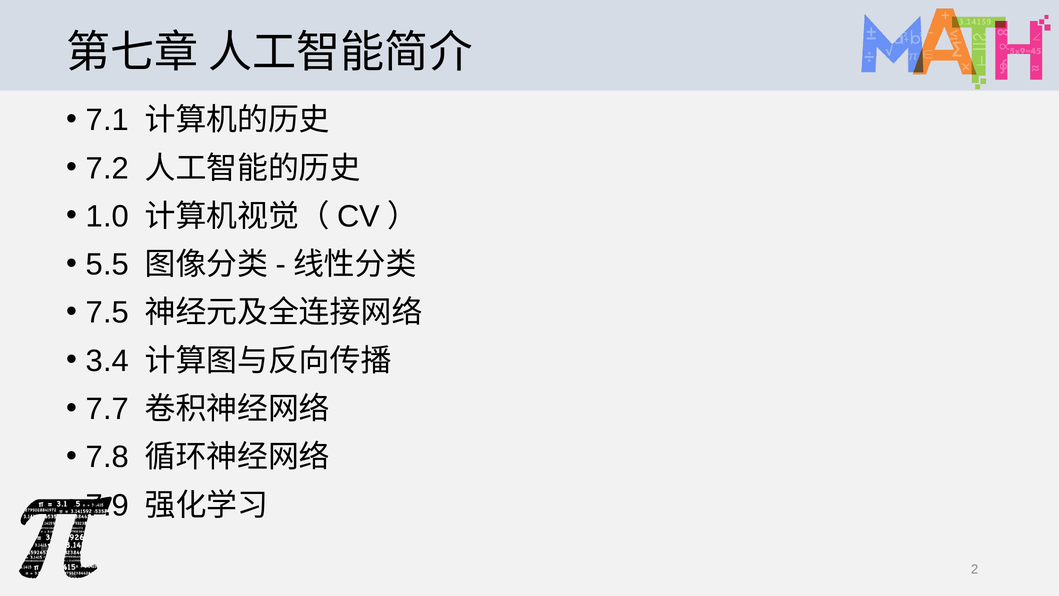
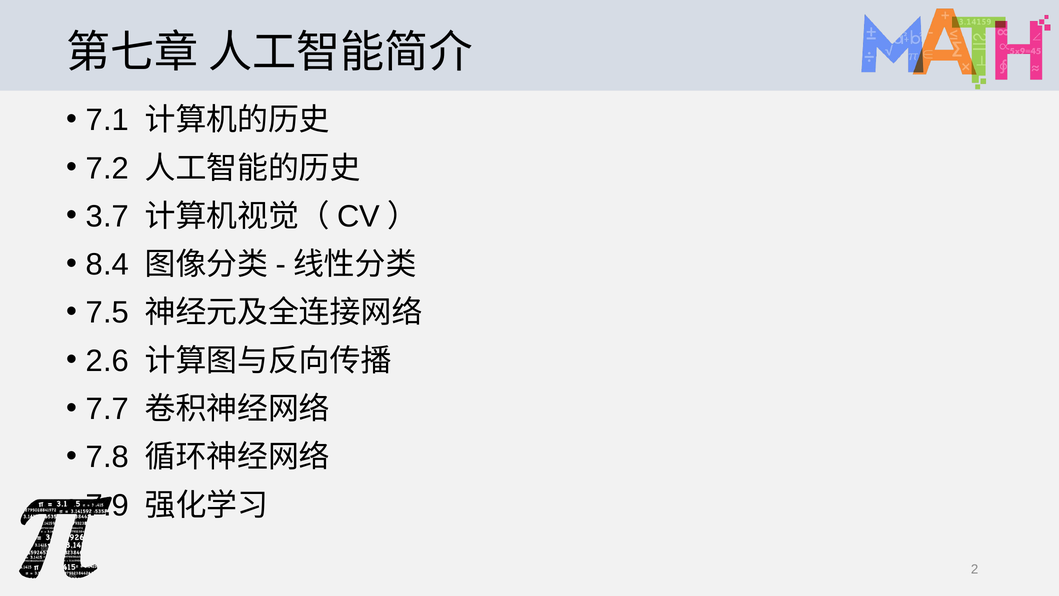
1.0: 1.0 -> 3.7
5.5: 5.5 -> 8.4
3.4: 3.4 -> 2.6
